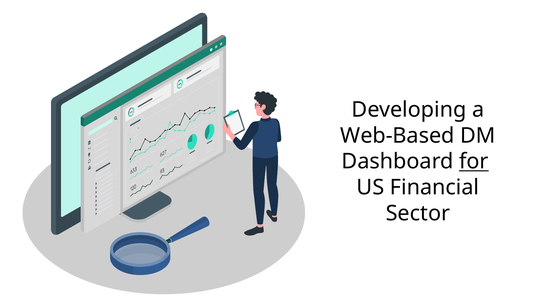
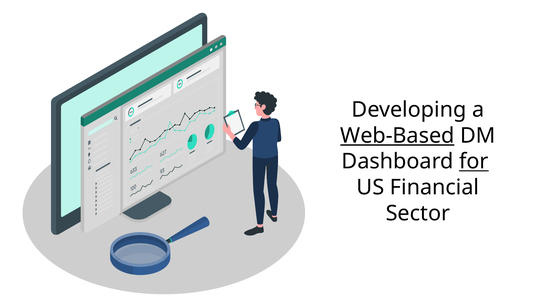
Web-Based underline: none -> present
